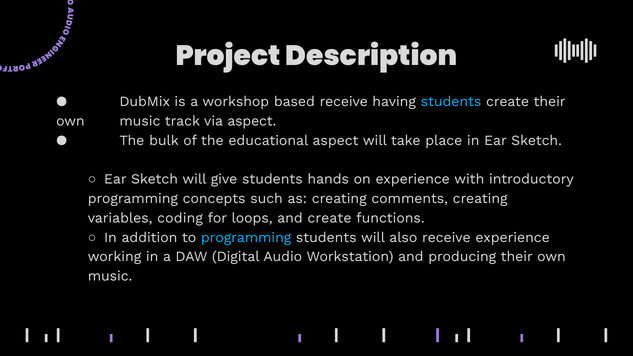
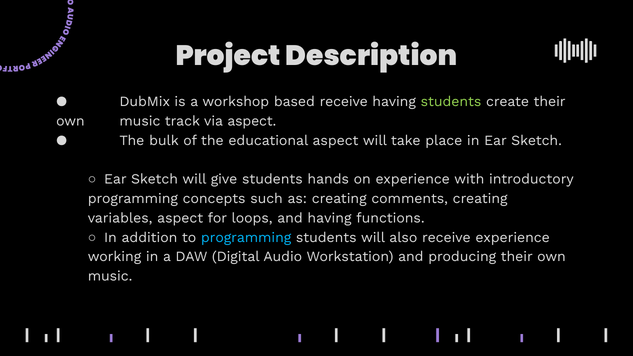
students at (451, 102) colour: light blue -> light green
variables coding: coding -> aspect
and create: create -> having
